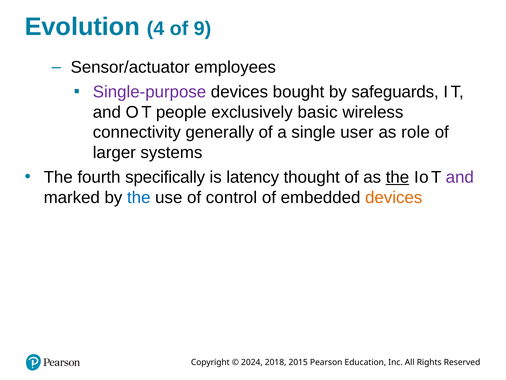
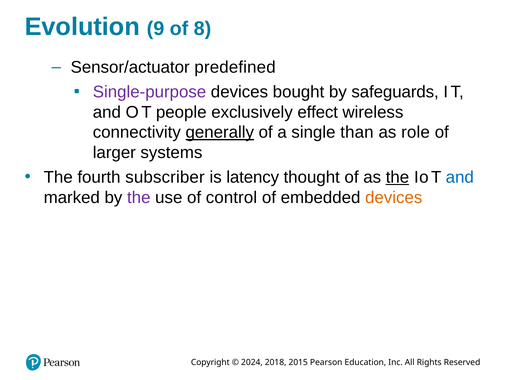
4: 4 -> 9
9: 9 -> 8
employees: employees -> predefined
basic: basic -> effect
generally underline: none -> present
user: user -> than
specifically: specifically -> subscriber
and at (460, 177) colour: purple -> blue
the at (139, 197) colour: blue -> purple
